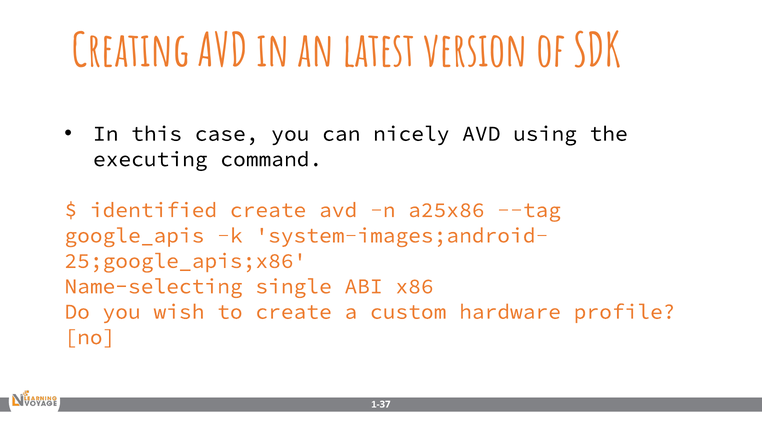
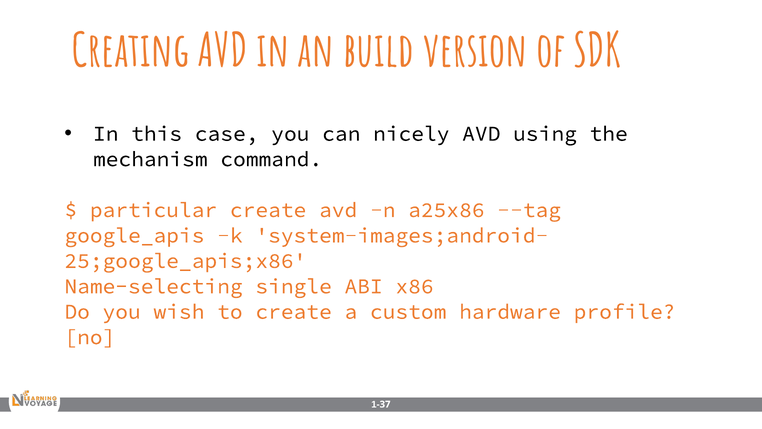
latest: latest -> build
executing: executing -> mechanism
identified: identified -> particular
